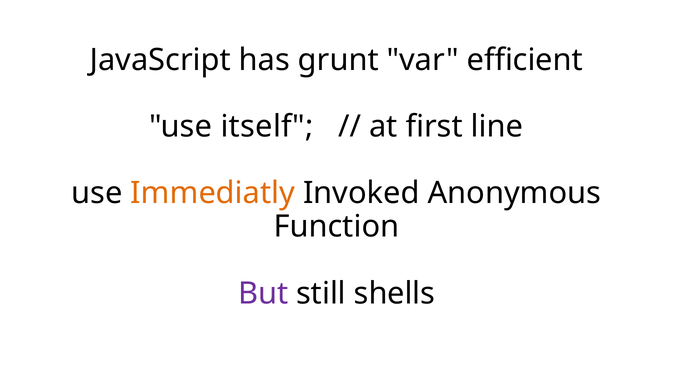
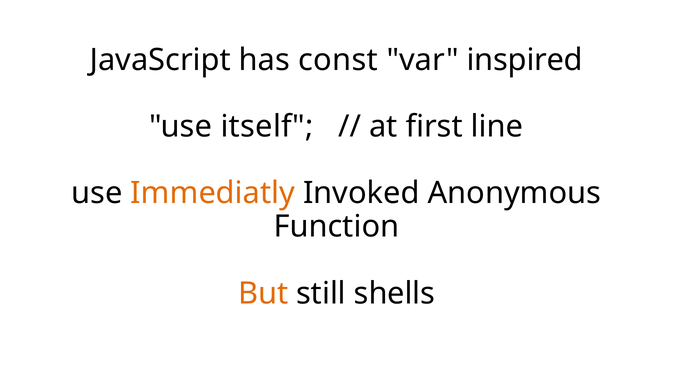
grunt: grunt -> const
efficient: efficient -> inspired
But colour: purple -> orange
